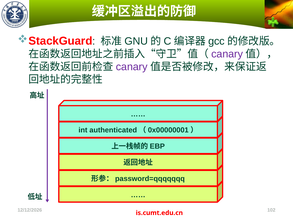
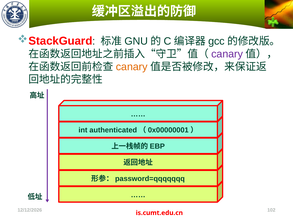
canary at (132, 67) colour: purple -> orange
